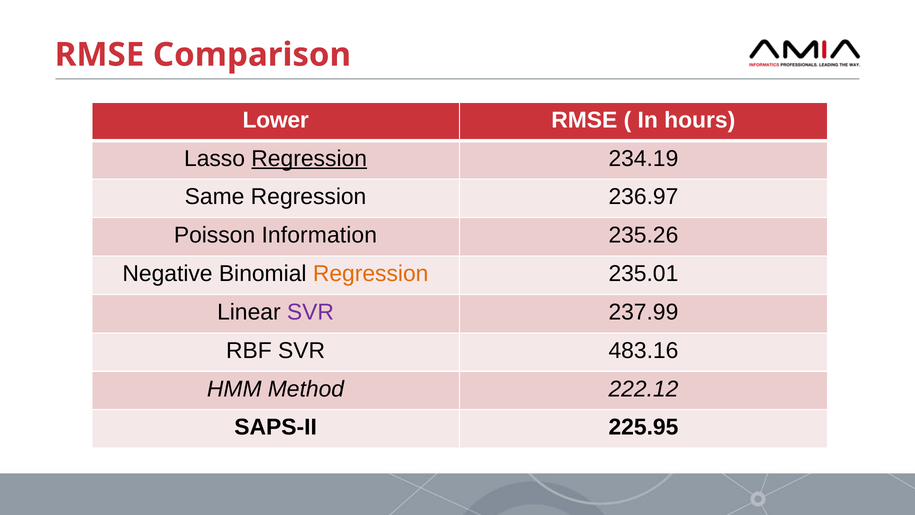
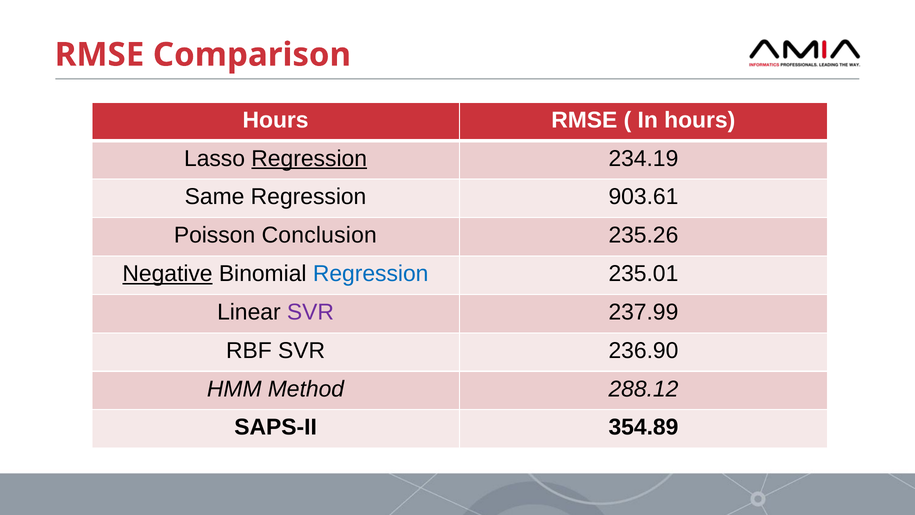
Lower at (276, 120): Lower -> Hours
236.97: 236.97 -> 903.61
Information: Information -> Conclusion
Negative underline: none -> present
Regression at (371, 274) colour: orange -> blue
483.16: 483.16 -> 236.90
222.12: 222.12 -> 288.12
225.95: 225.95 -> 354.89
